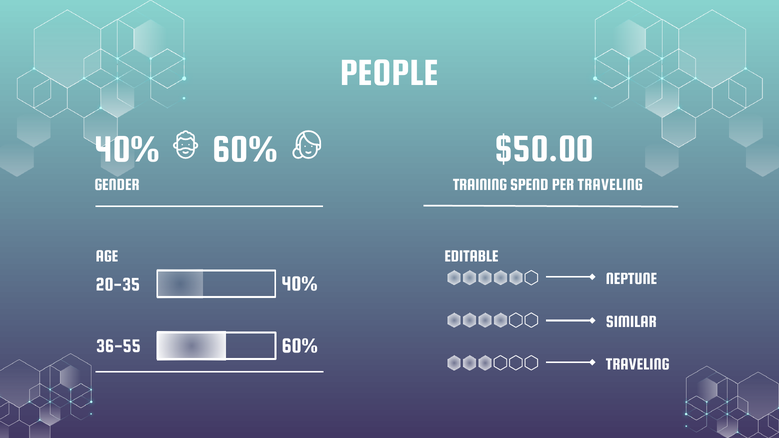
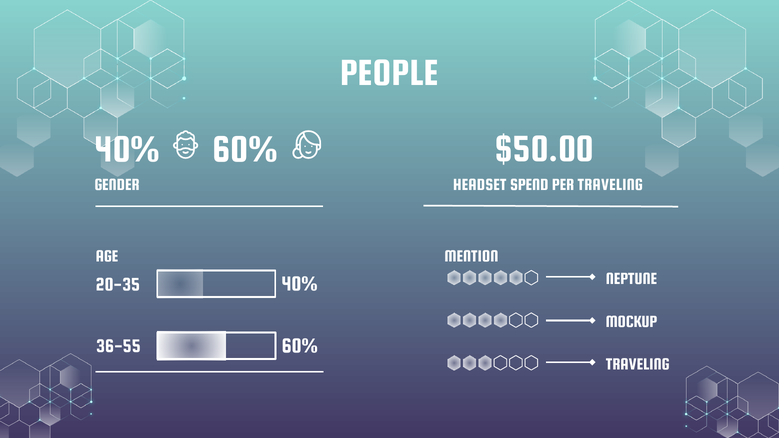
TRAINING: TRAINING -> HEADSET
EDITABLE: EDITABLE -> MENTION
SIMILAR: SIMILAR -> MOCKUP
